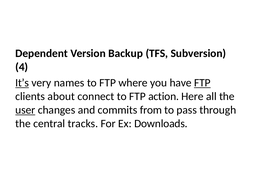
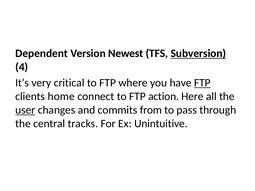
Backup: Backup -> Newest
Subversion underline: none -> present
It’s underline: present -> none
names: names -> critical
about: about -> home
Downloads: Downloads -> Unintuitive
